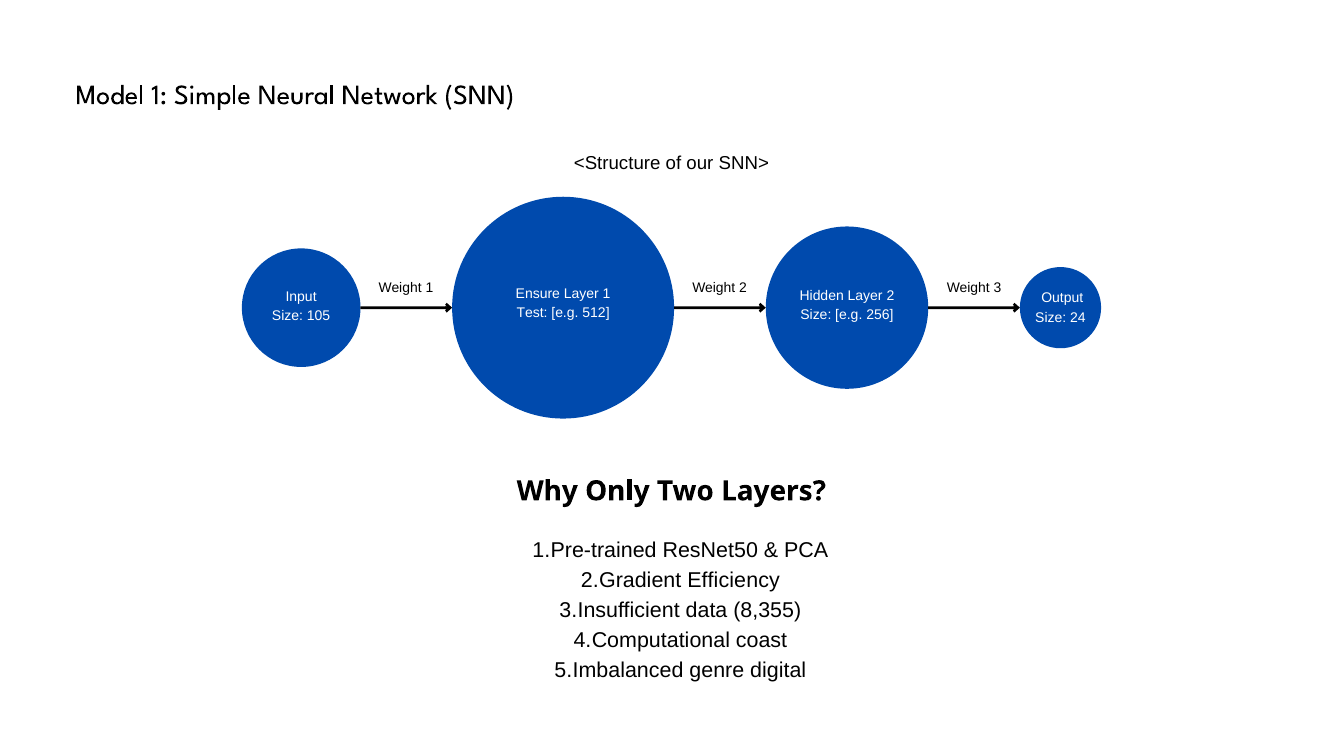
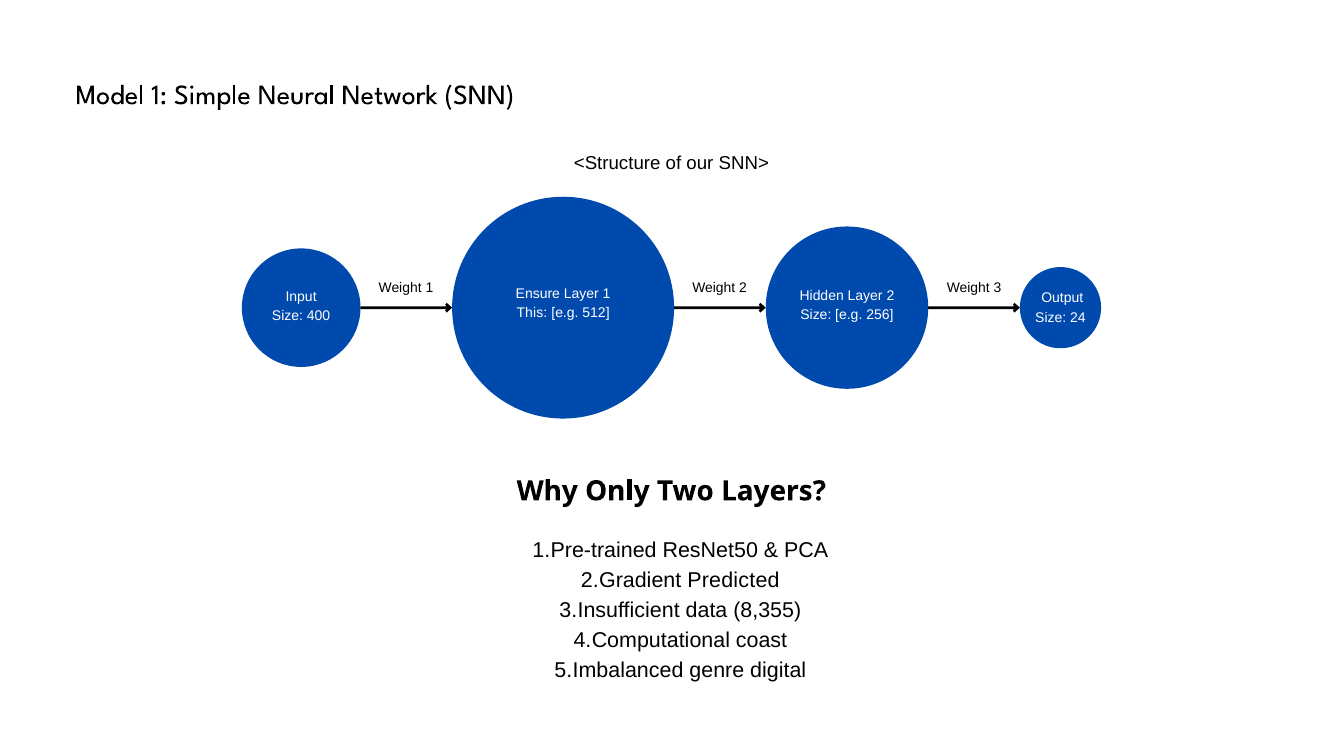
Test: Test -> This
105: 105 -> 400
Efficiency: Efficiency -> Predicted
